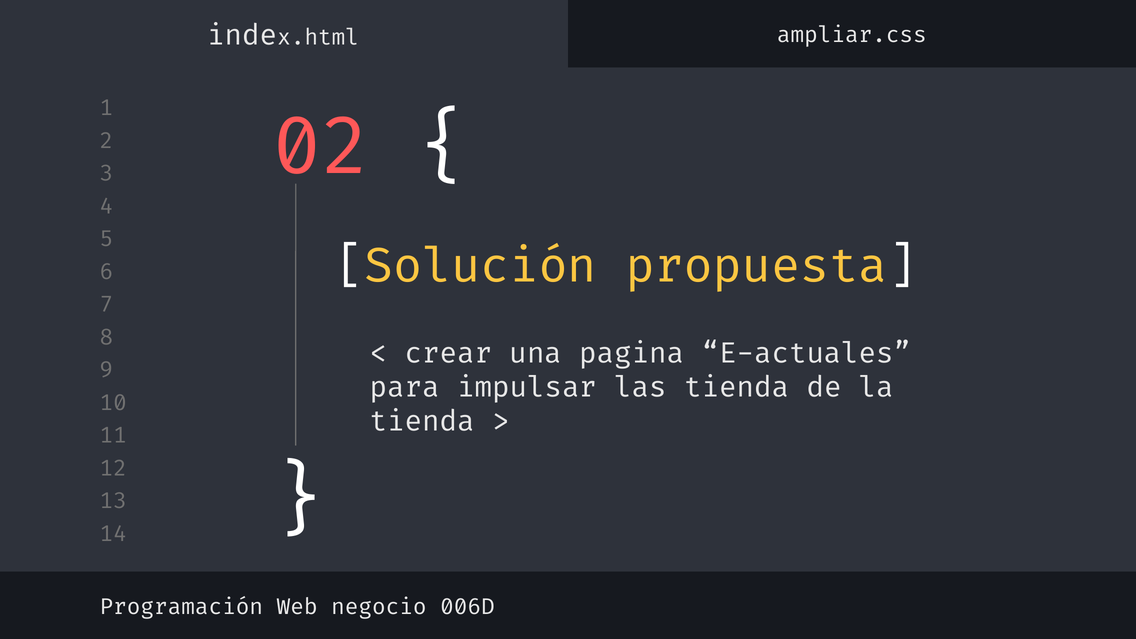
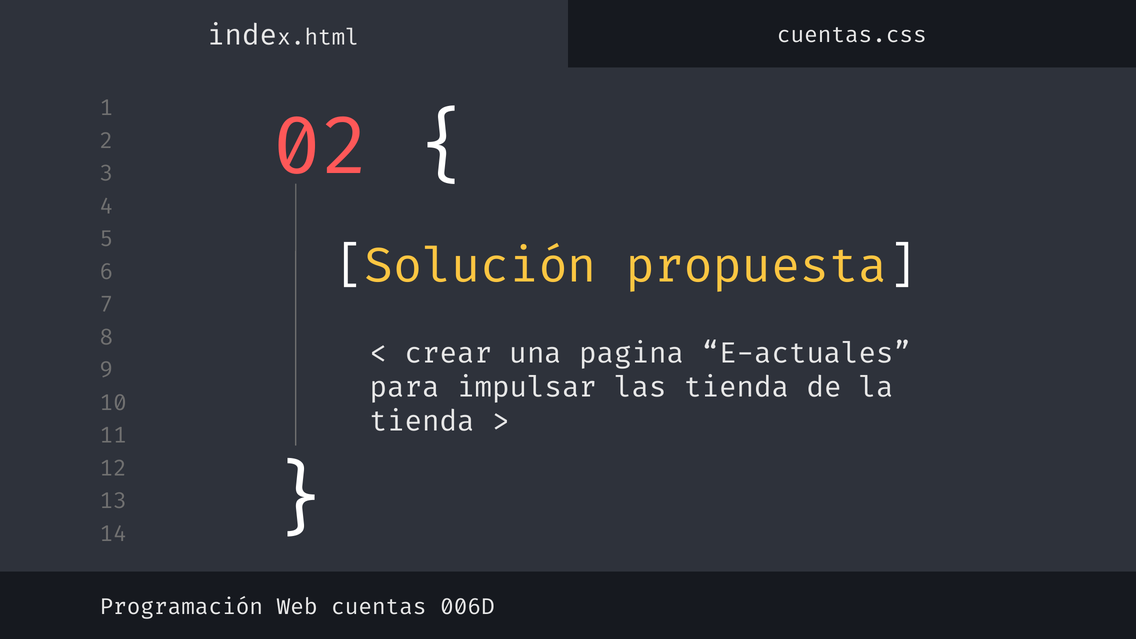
ampliar.css: ampliar.css -> cuentas.css
negocio: negocio -> cuentas
